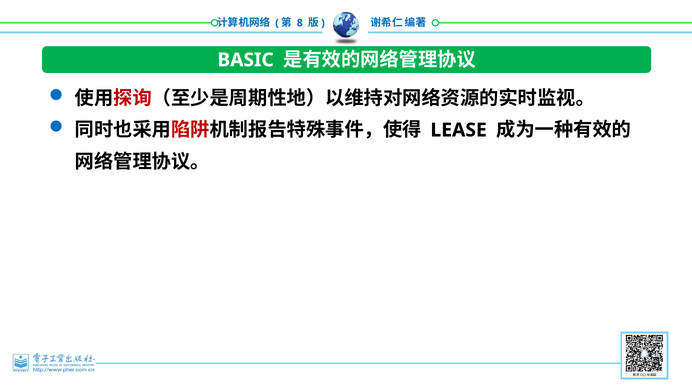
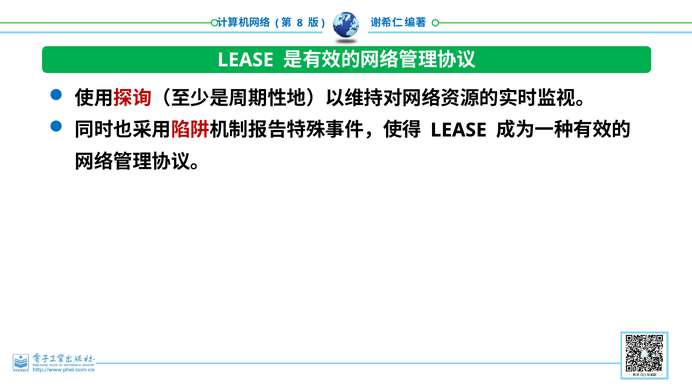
BASIC at (246, 60): BASIC -> LEASE
